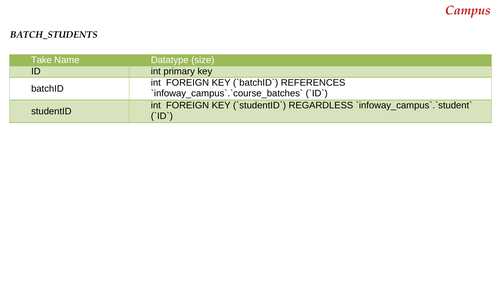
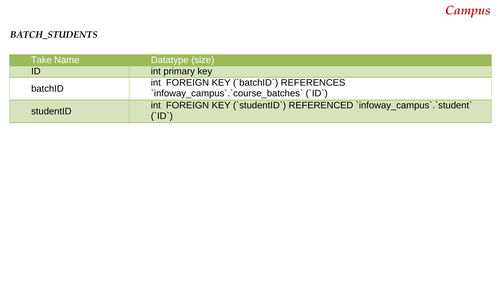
REGARDLESS: REGARDLESS -> REFERENCED
